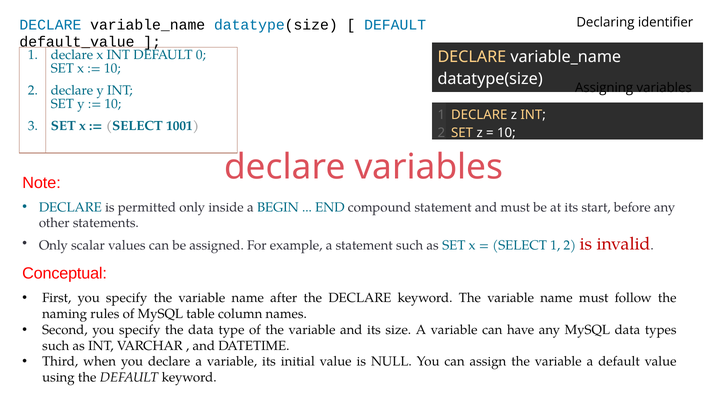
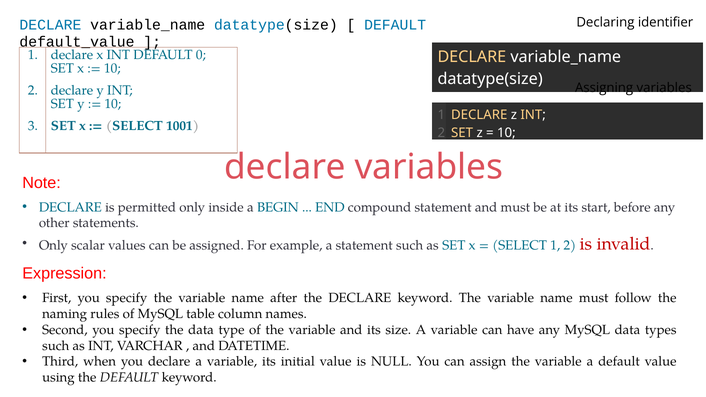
Conceptual: Conceptual -> Expression
